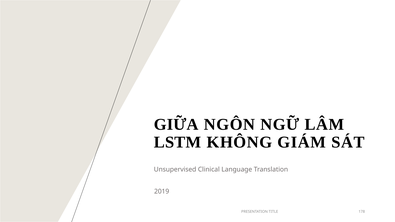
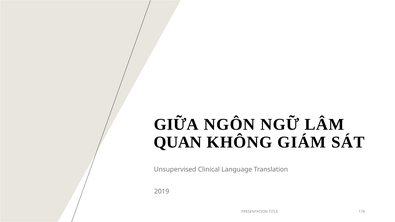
LSTM: LSTM -> QUAN
